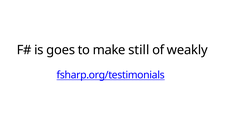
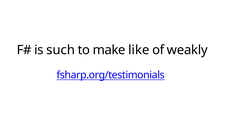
goes: goes -> such
still: still -> like
